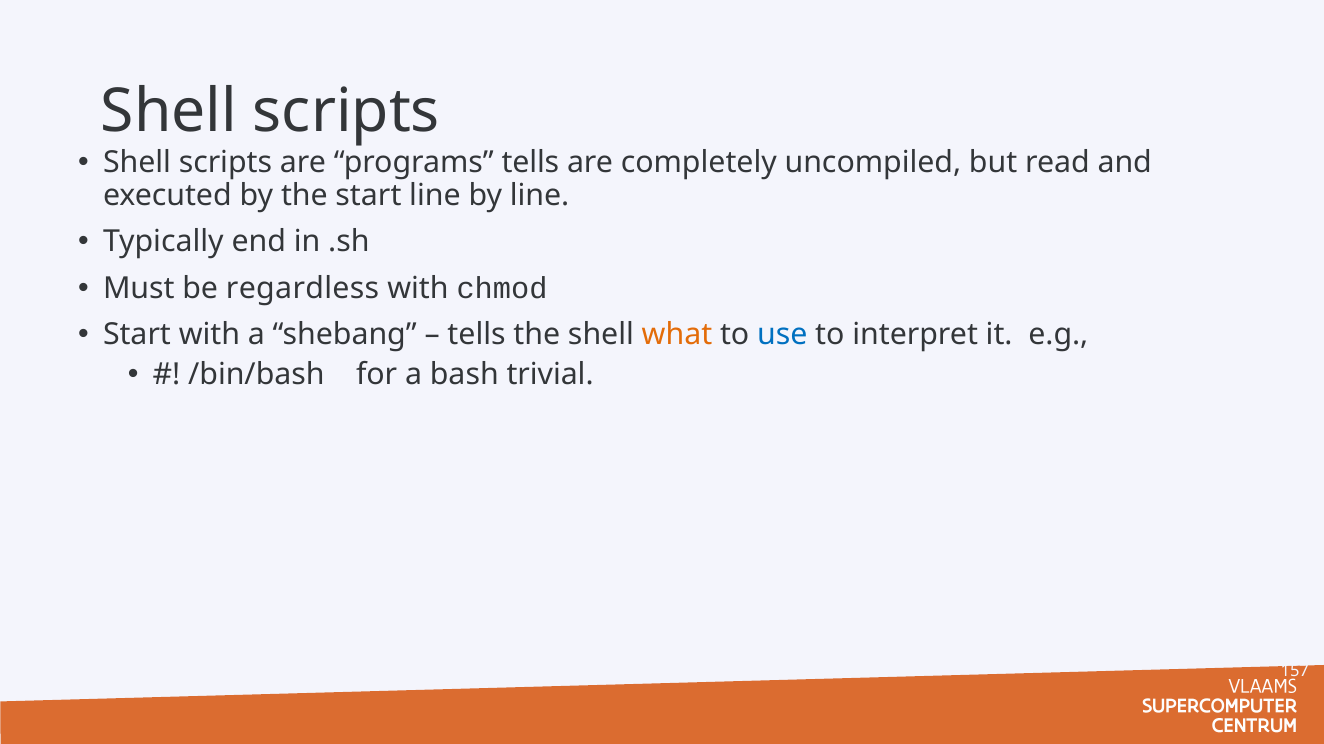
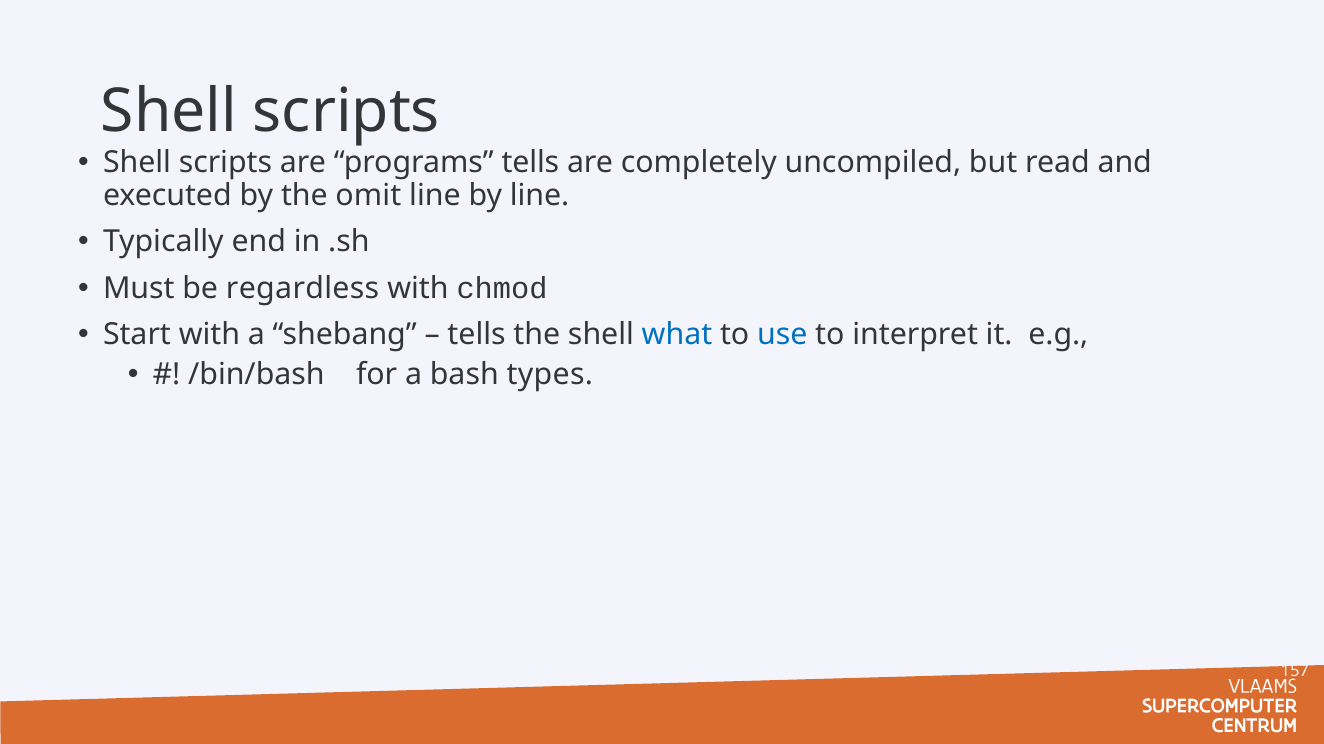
the start: start -> omit
what colour: orange -> blue
trivial: trivial -> types
